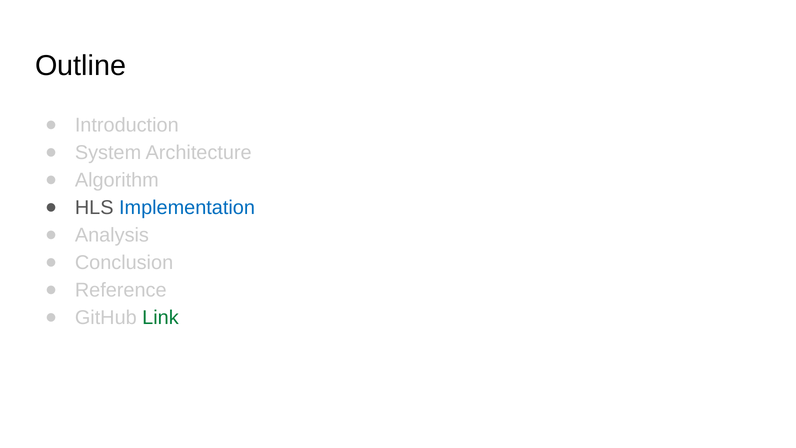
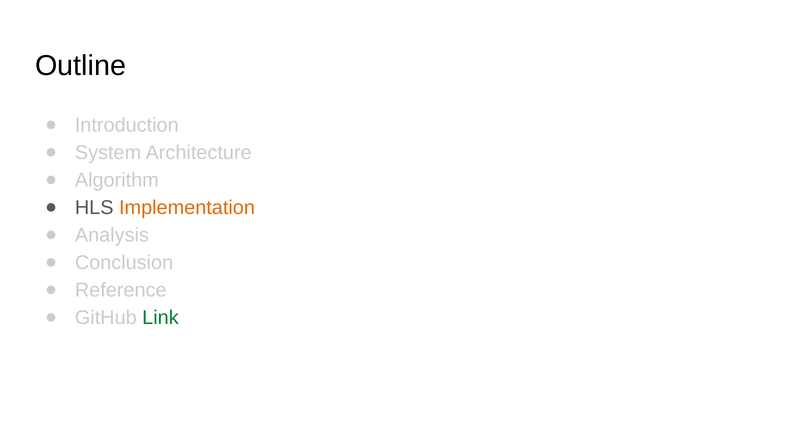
Implementation colour: blue -> orange
